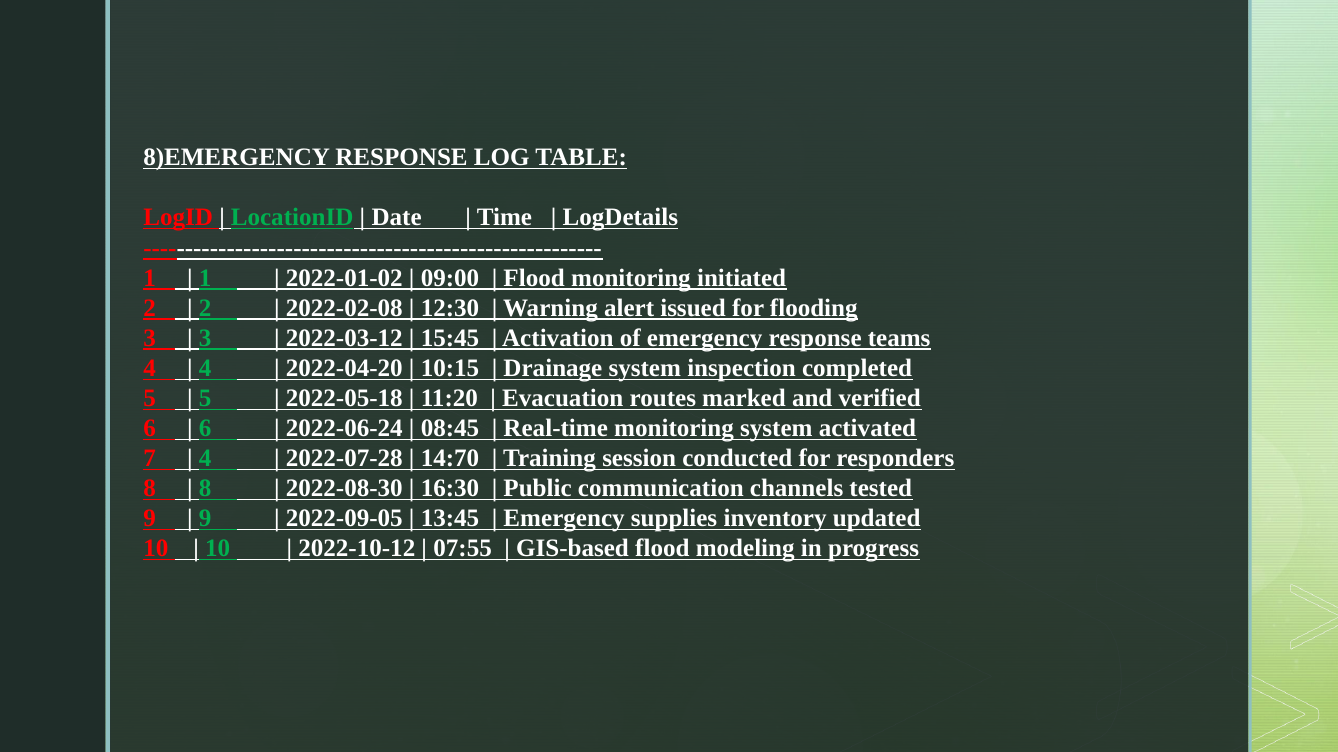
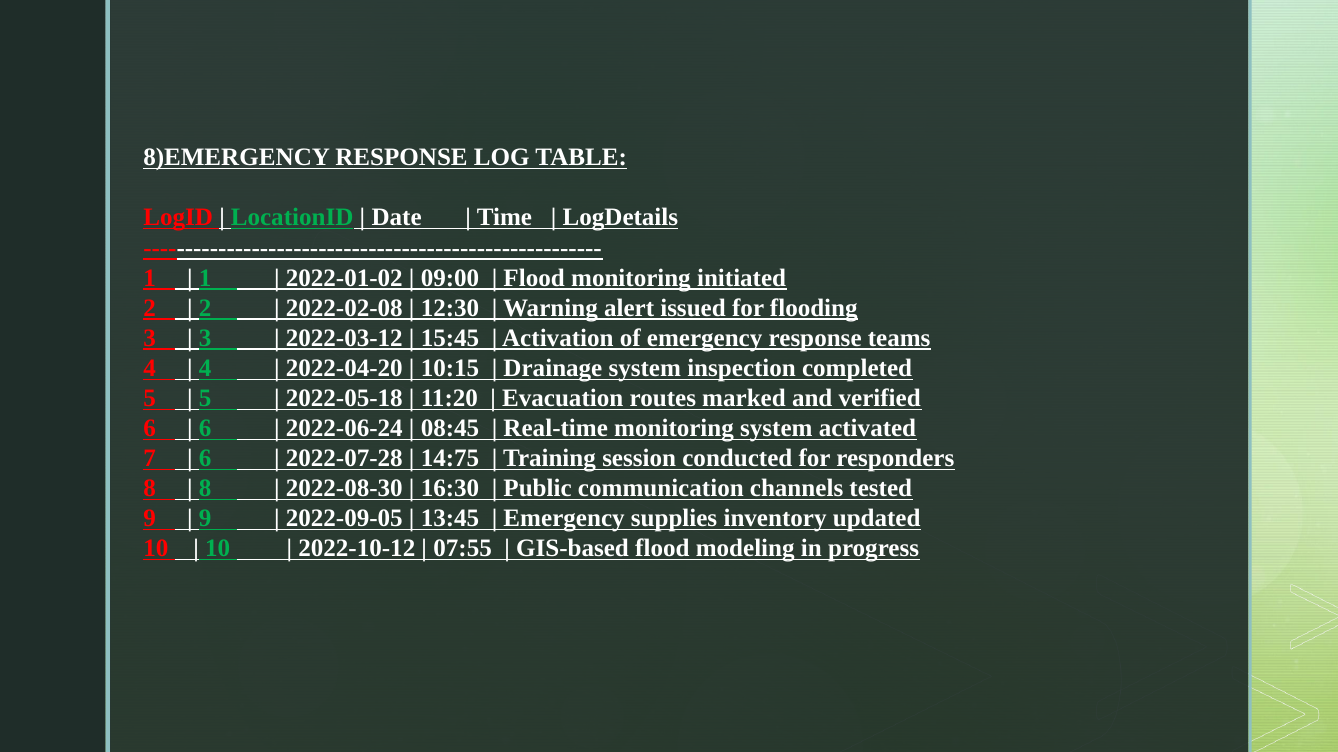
4 at (205, 459): 4 -> 6
14:70: 14:70 -> 14:75
